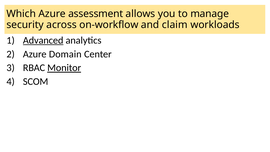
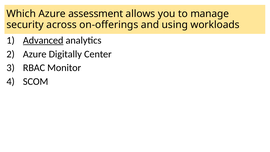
on-workflow: on-workflow -> on-offerings
claim: claim -> using
Domain: Domain -> Digitally
Monitor underline: present -> none
